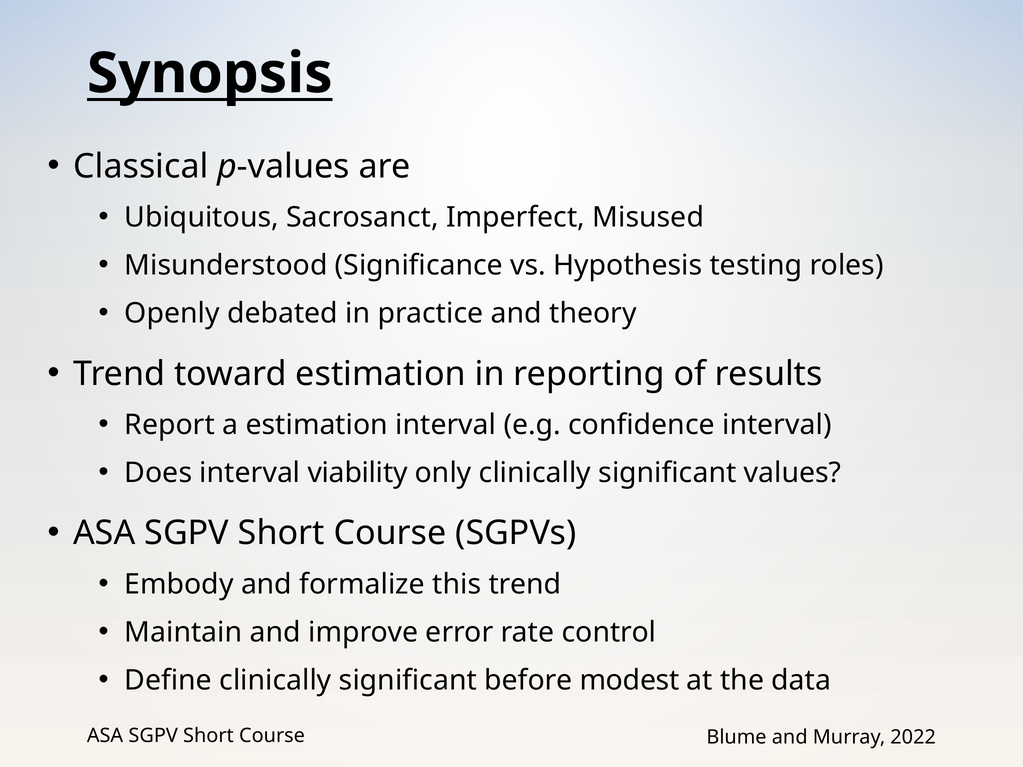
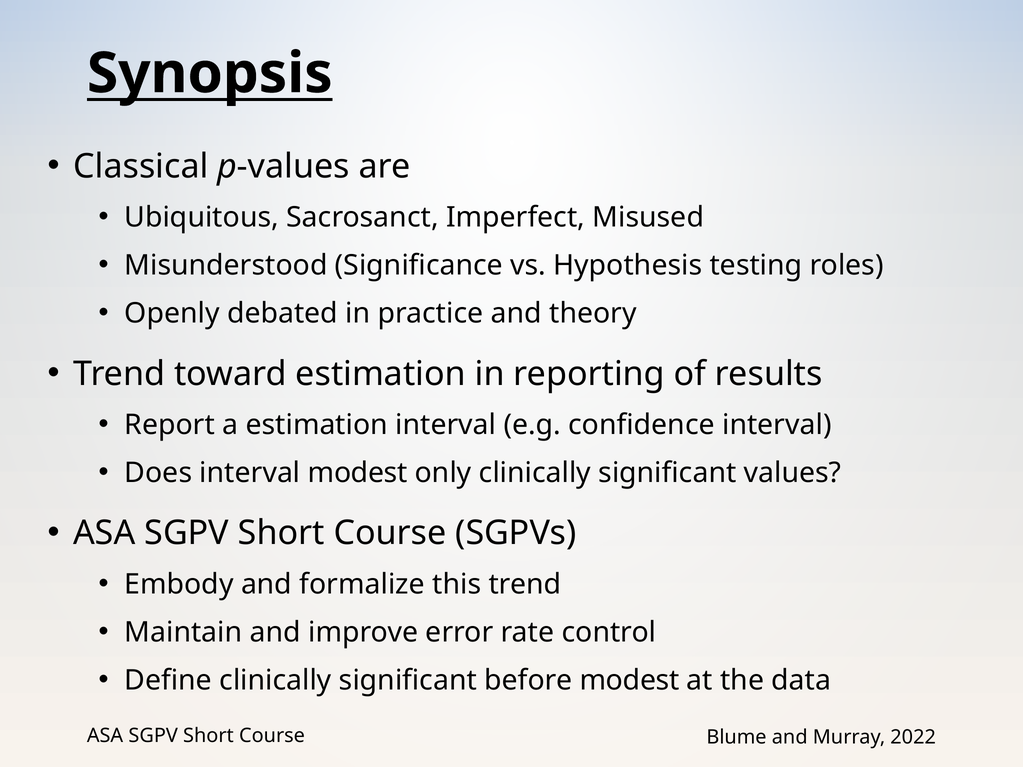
interval viability: viability -> modest
